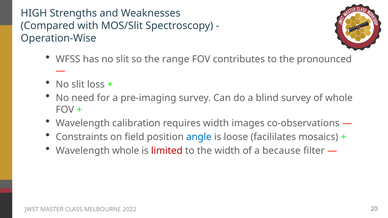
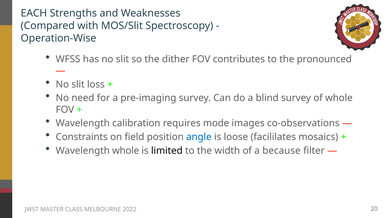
HIGH: HIGH -> EACH
range: range -> dither
requires width: width -> mode
limited colour: red -> black
